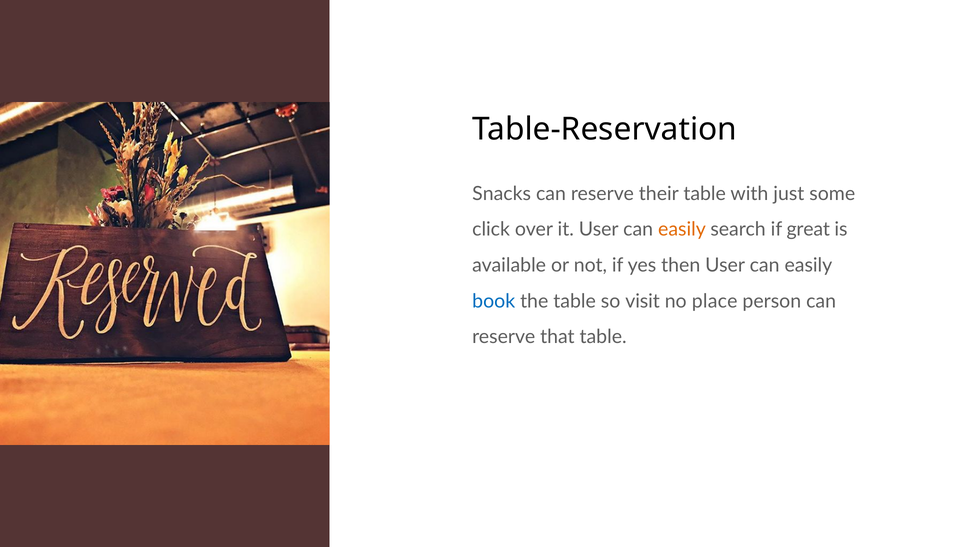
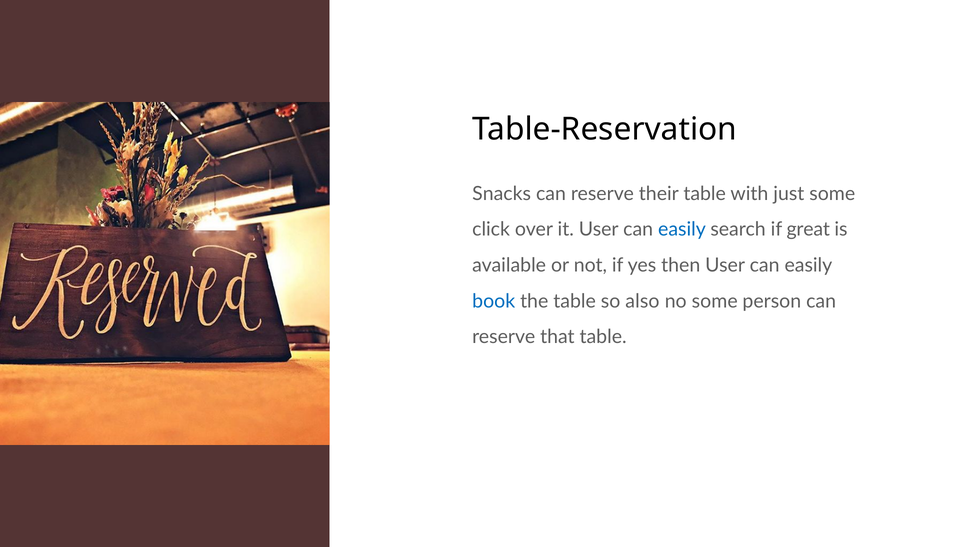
easily at (682, 229) colour: orange -> blue
visit: visit -> also
no place: place -> some
